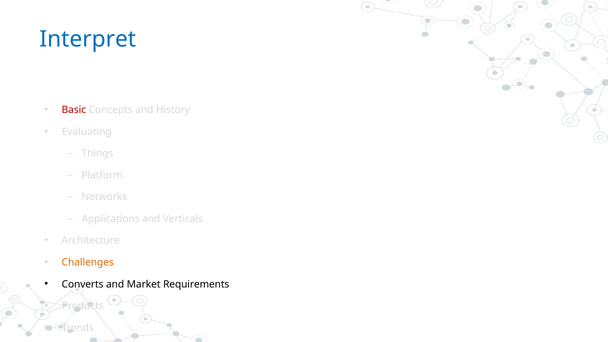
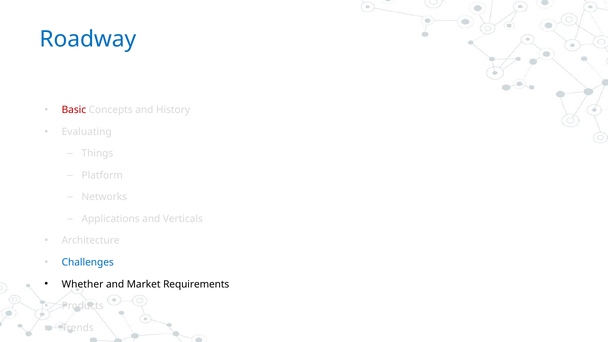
Interpret: Interpret -> Roadway
Challenges colour: orange -> blue
Converts: Converts -> Whether
